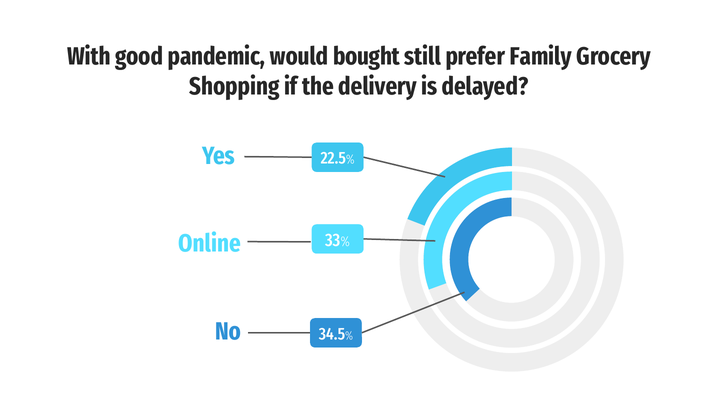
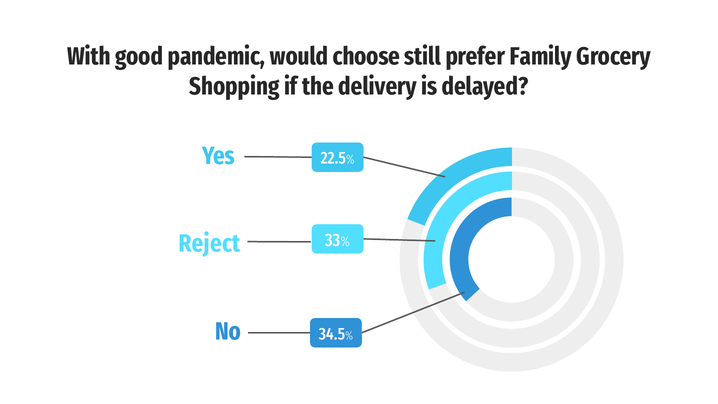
bought: bought -> choose
Online: Online -> Reject
